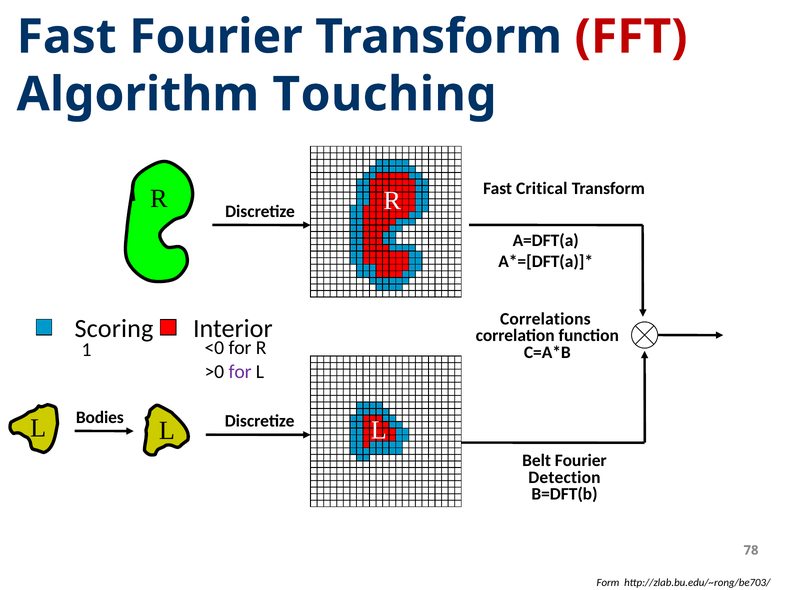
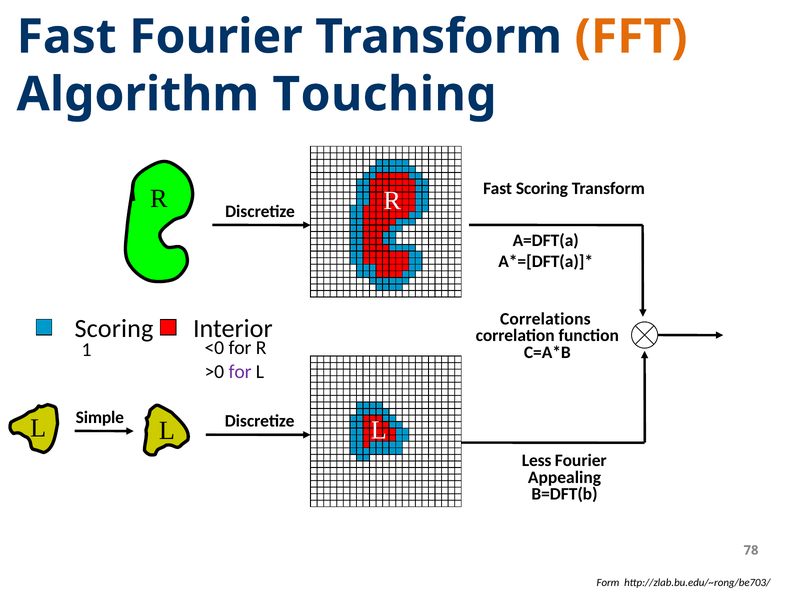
FFT colour: red -> orange
Fast Critical: Critical -> Scoring
Bodies: Bodies -> Simple
Belt: Belt -> Less
Detection: Detection -> Appealing
